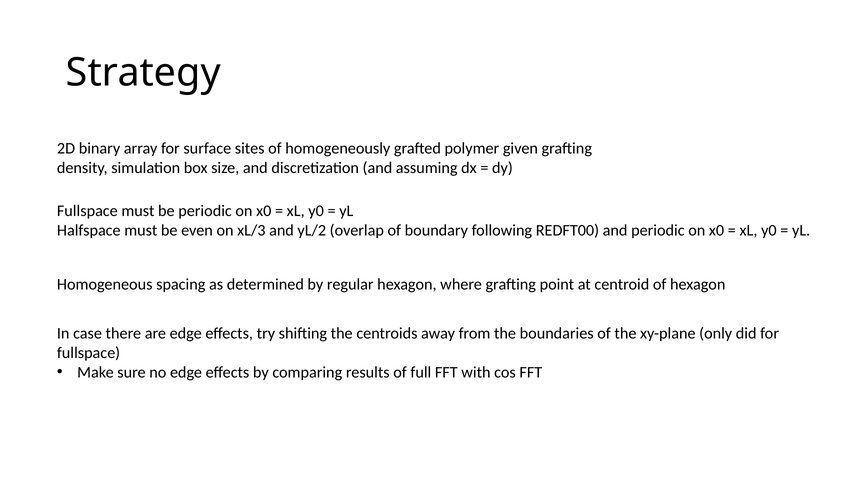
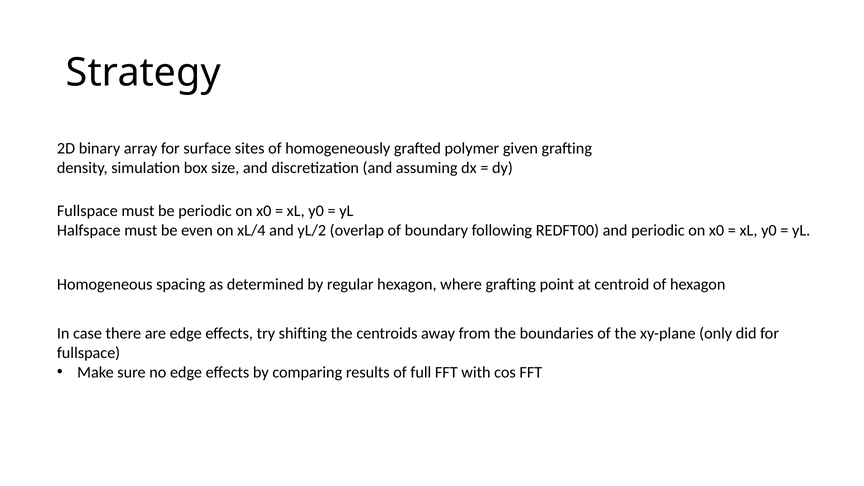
xL/3: xL/3 -> xL/4
